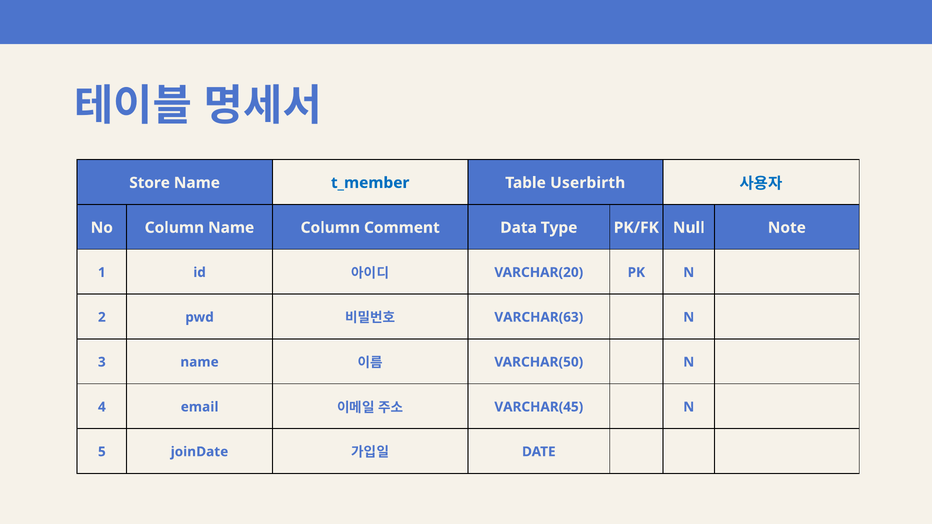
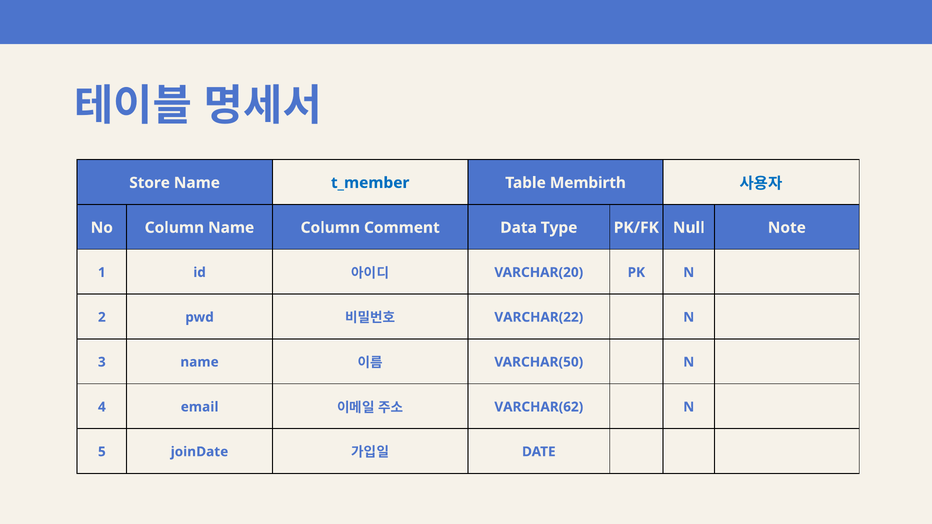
Userbirth: Userbirth -> Membirth
VARCHAR(63: VARCHAR(63 -> VARCHAR(22
VARCHAR(45: VARCHAR(45 -> VARCHAR(62
